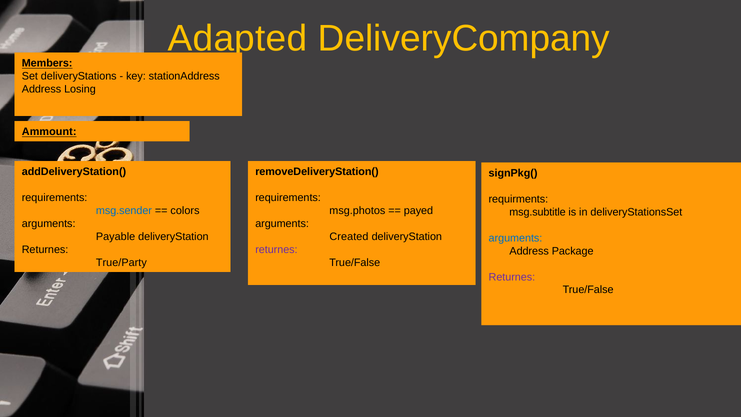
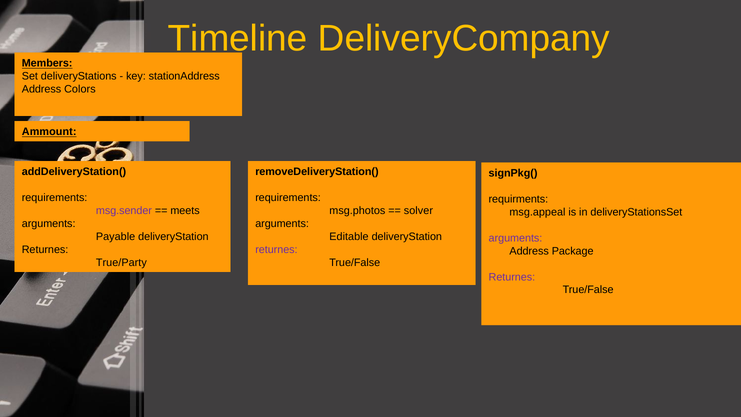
Adapted: Adapted -> Timeline
Losing: Losing -> Colors
msg.sender colour: blue -> purple
colors: colors -> meets
payed: payed -> solver
msg.subtitle: msg.subtitle -> msg.appeal
Created: Created -> Editable
arguments at (515, 238) colour: blue -> purple
